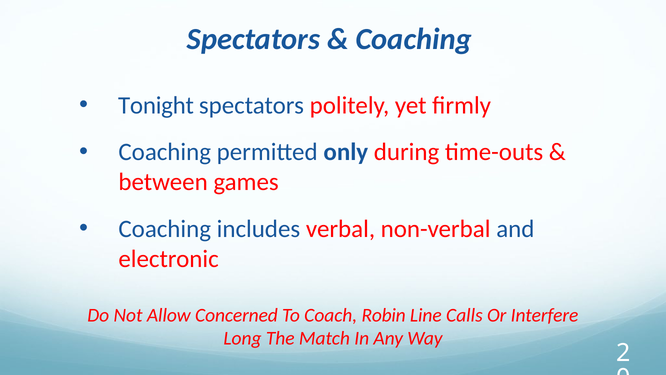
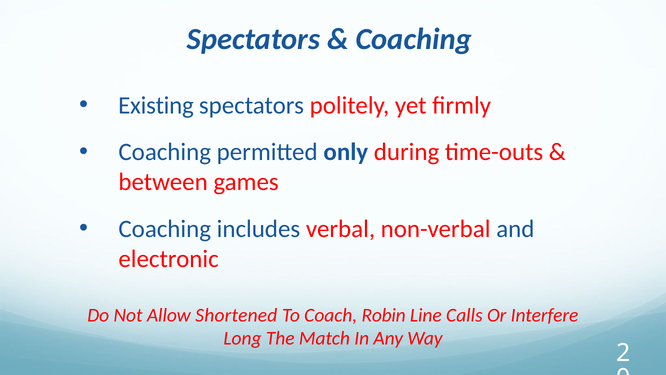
Tonight: Tonight -> Existing
Concerned: Concerned -> Shortened
